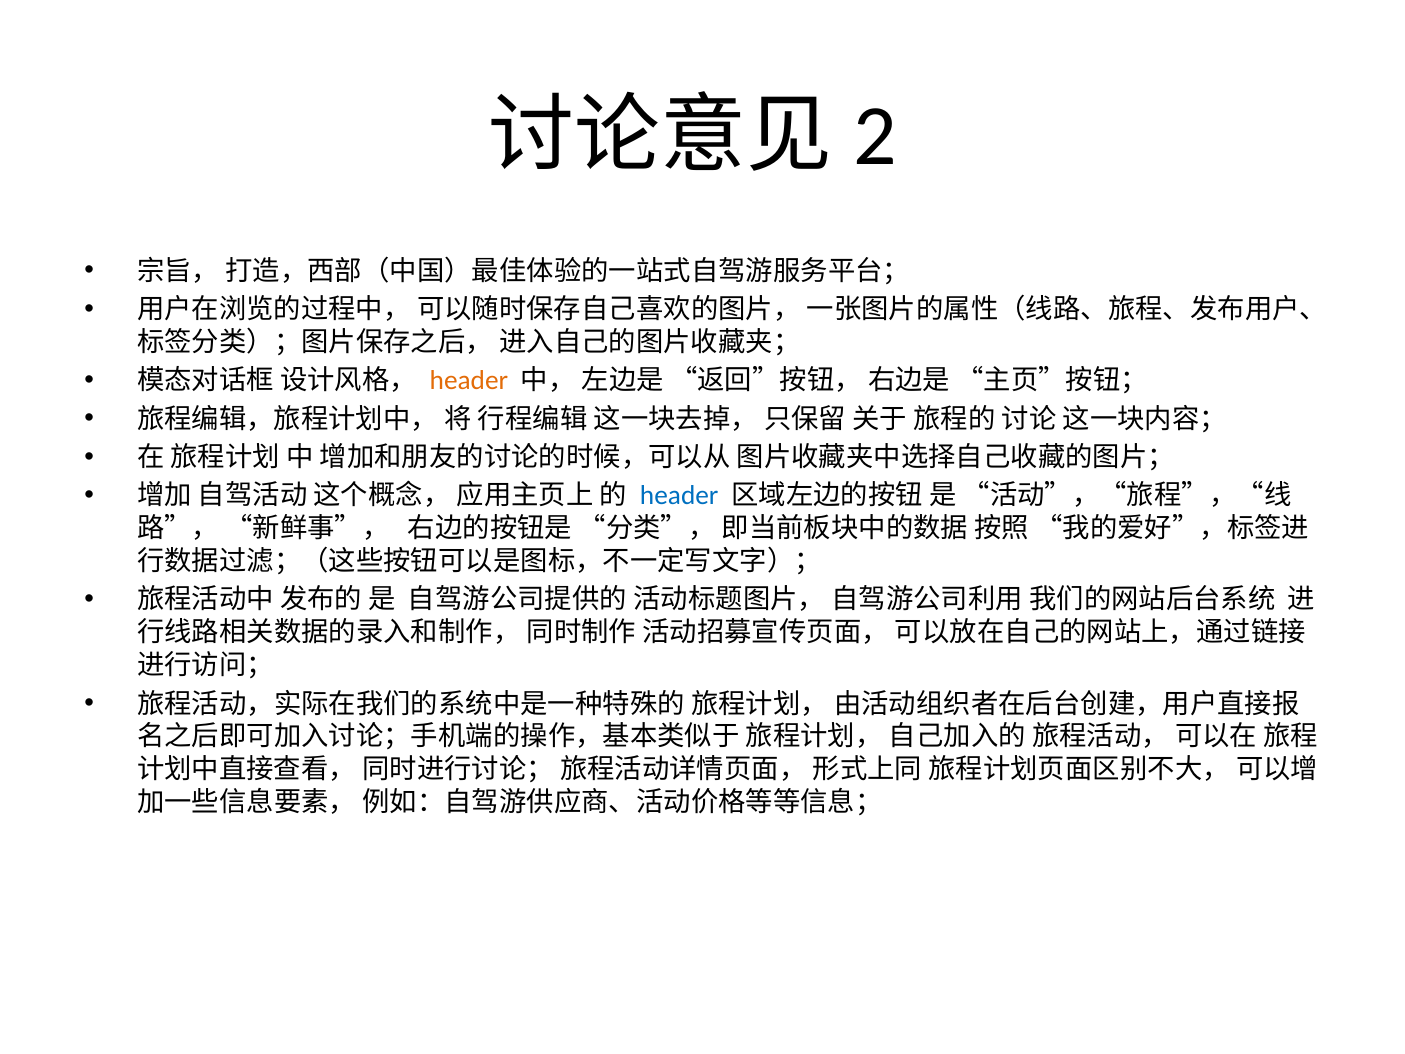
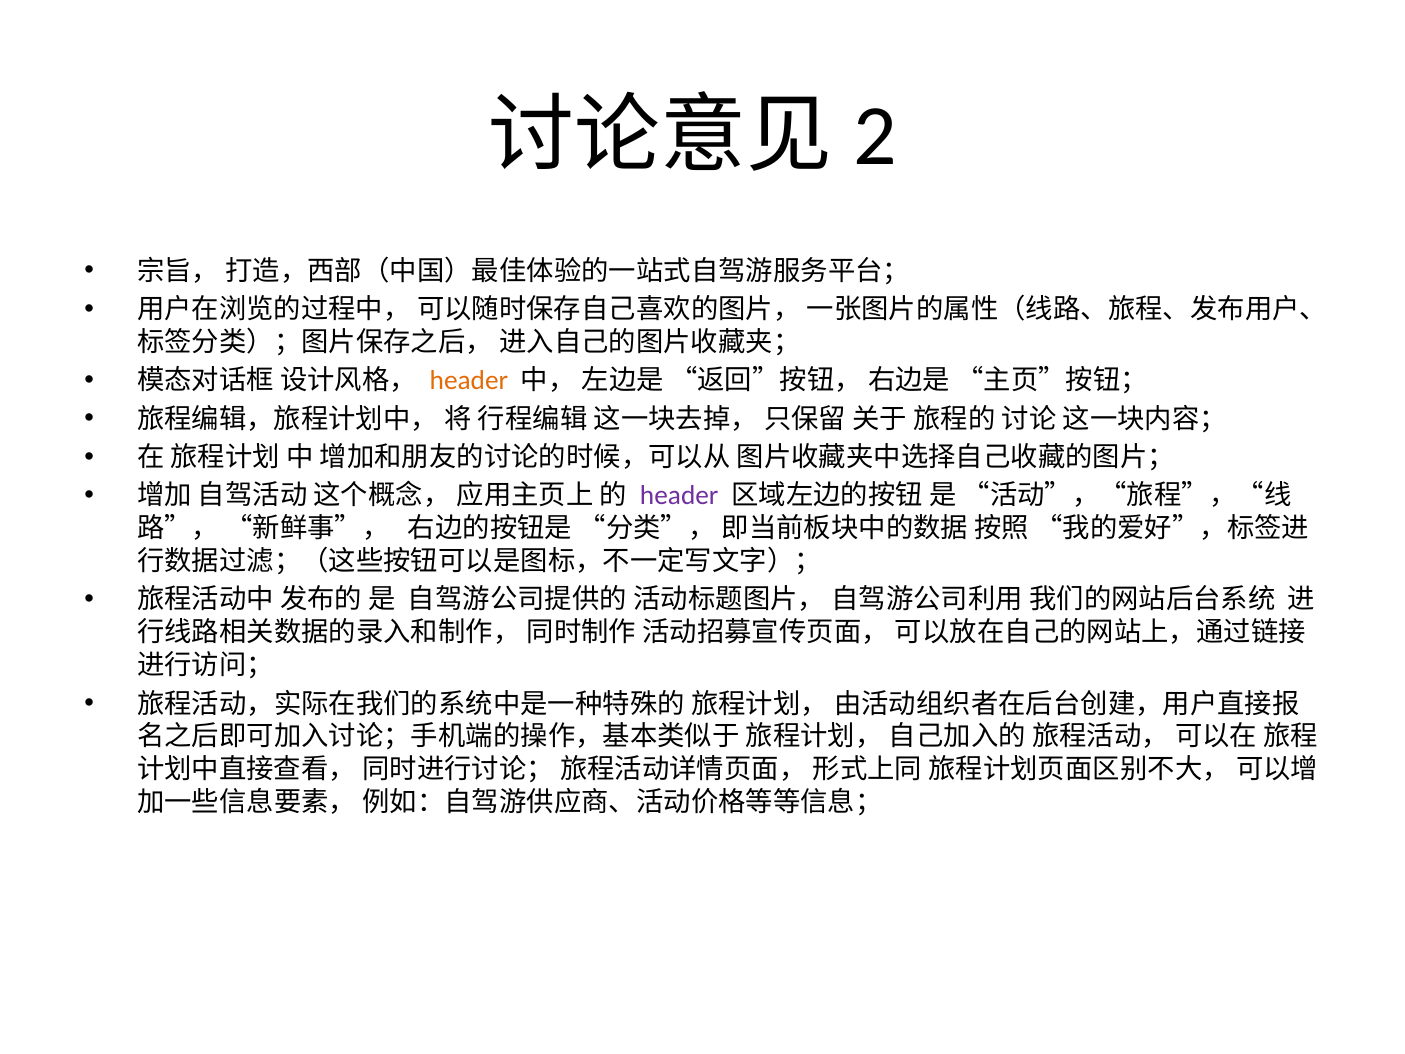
header at (679, 496) colour: blue -> purple
